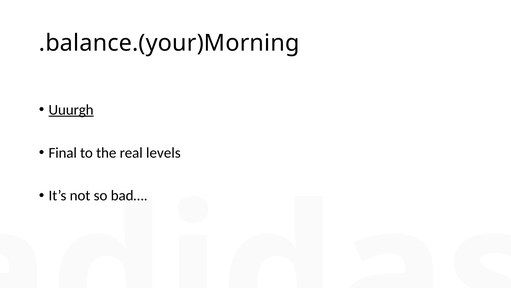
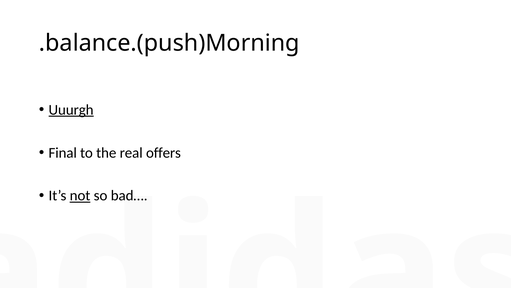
.balance.(your)Morning: .balance.(your)Morning -> .balance.(push)Morning
levels: levels -> offers
not underline: none -> present
